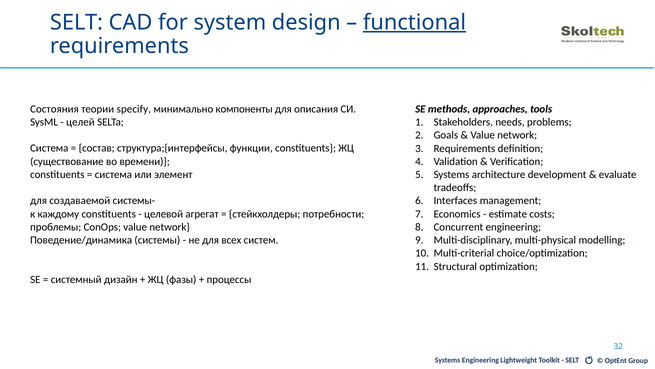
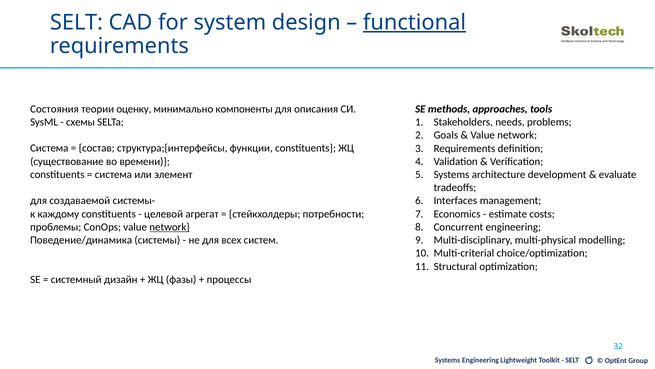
specify: specify -> оценку
целей: целей -> схемы
network at (170, 227) underline: none -> present
